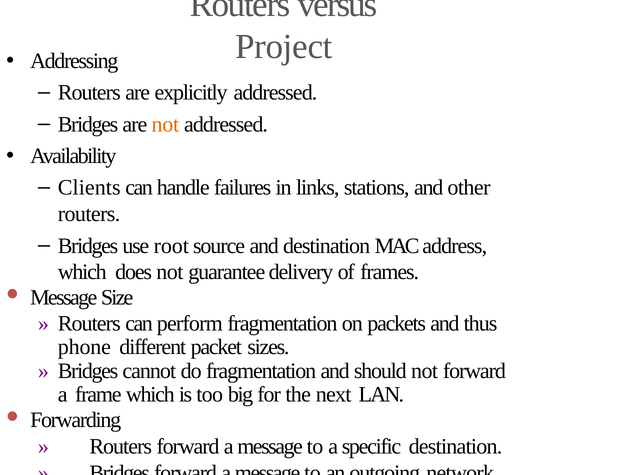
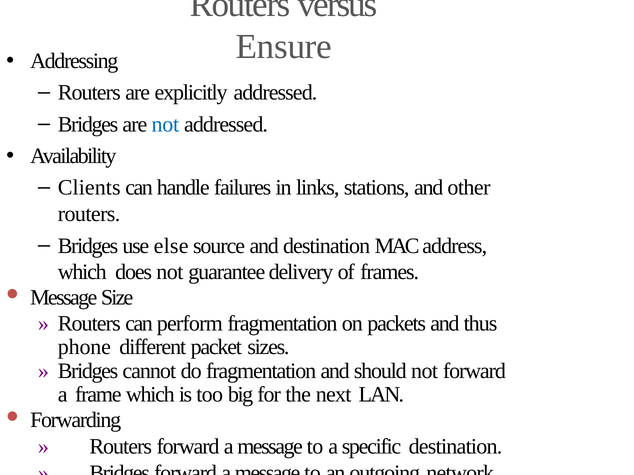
Project: Project -> Ensure
not at (165, 125) colour: orange -> blue
root: root -> else
